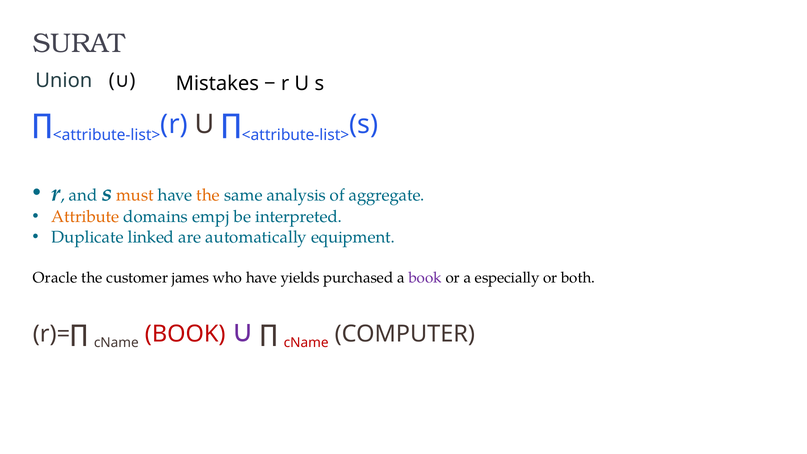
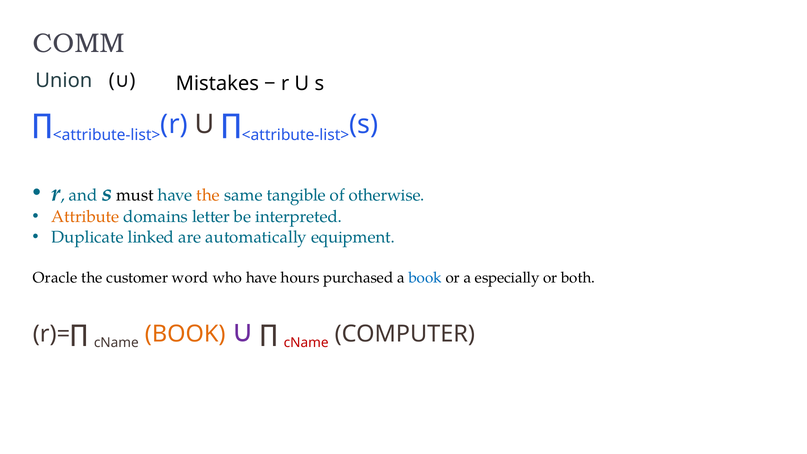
SURAT: SURAT -> COMM
must colour: orange -> black
analysis: analysis -> tangible
aggregate: aggregate -> otherwise
empj: empj -> letter
james: james -> word
yields: yields -> hours
book at (425, 278) colour: purple -> blue
BOOK at (185, 334) colour: red -> orange
